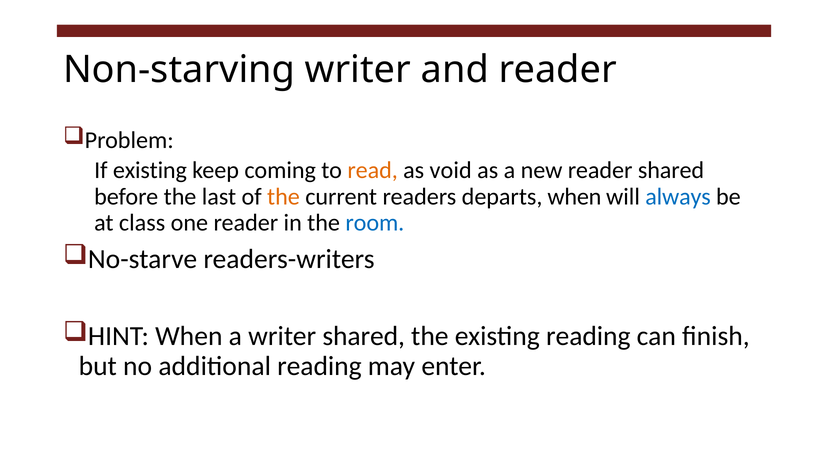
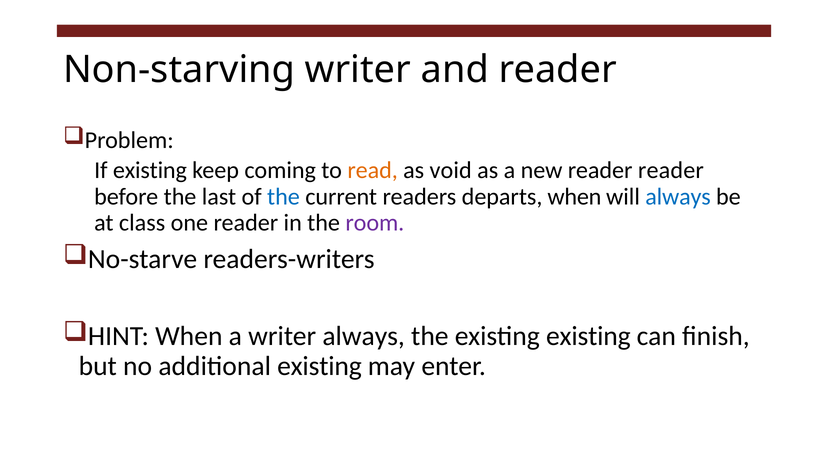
reader shared: shared -> reader
the at (283, 196) colour: orange -> blue
room colour: blue -> purple
writer shared: shared -> always
existing reading: reading -> existing
additional reading: reading -> existing
